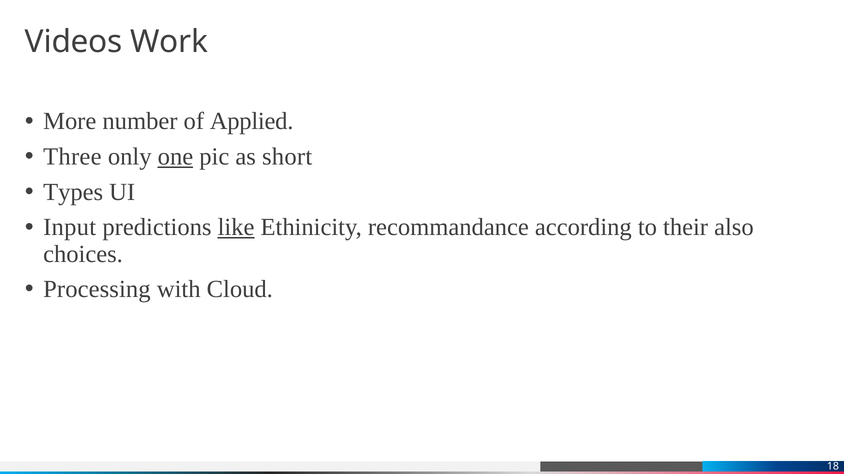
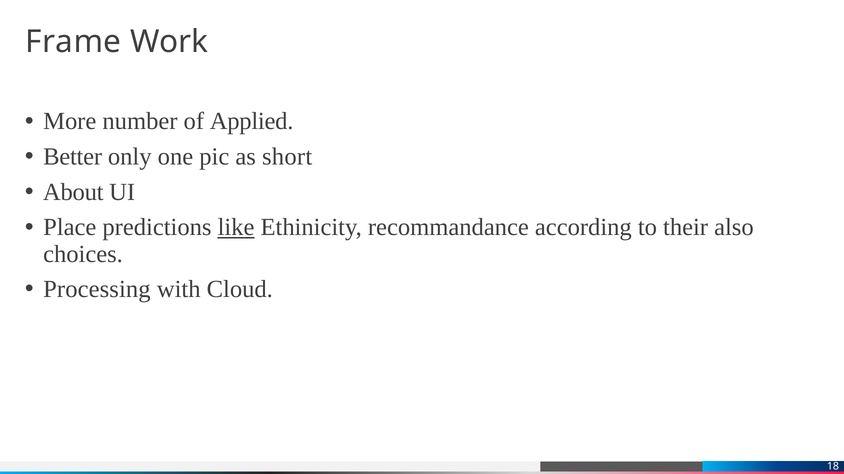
Videos: Videos -> Frame
Three: Three -> Better
one underline: present -> none
Types: Types -> About
Input: Input -> Place
